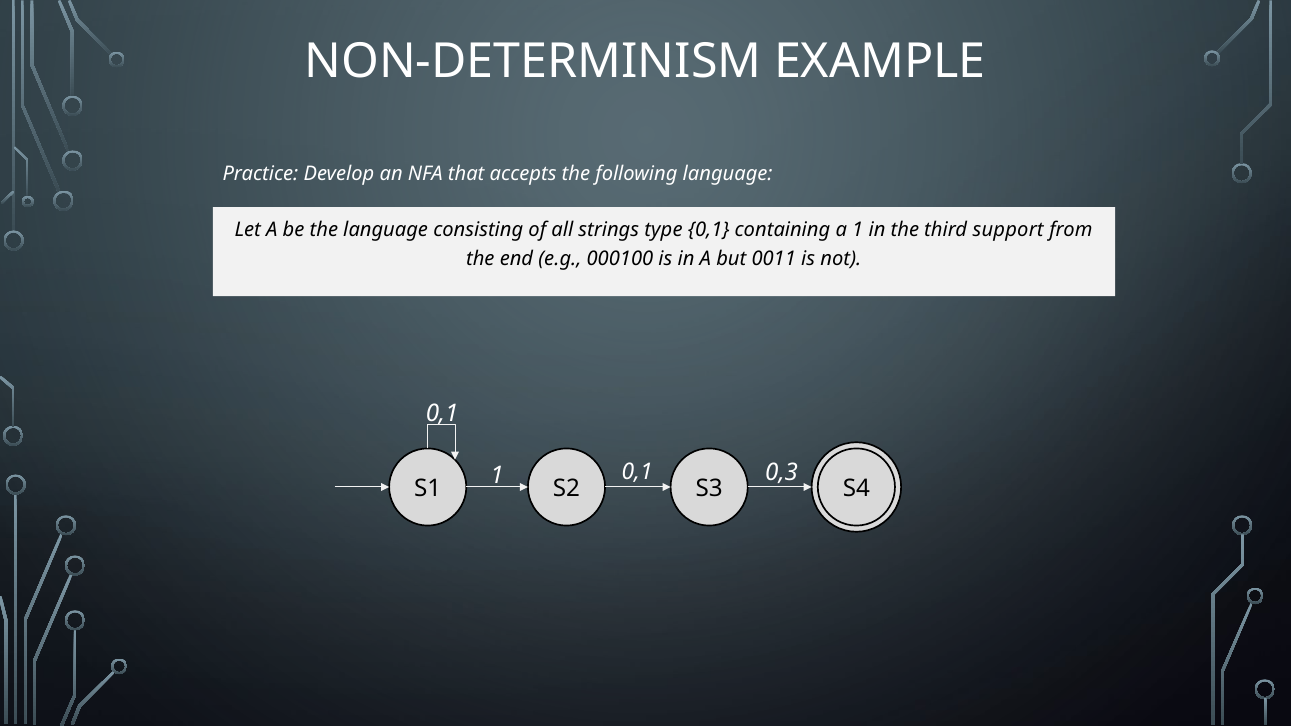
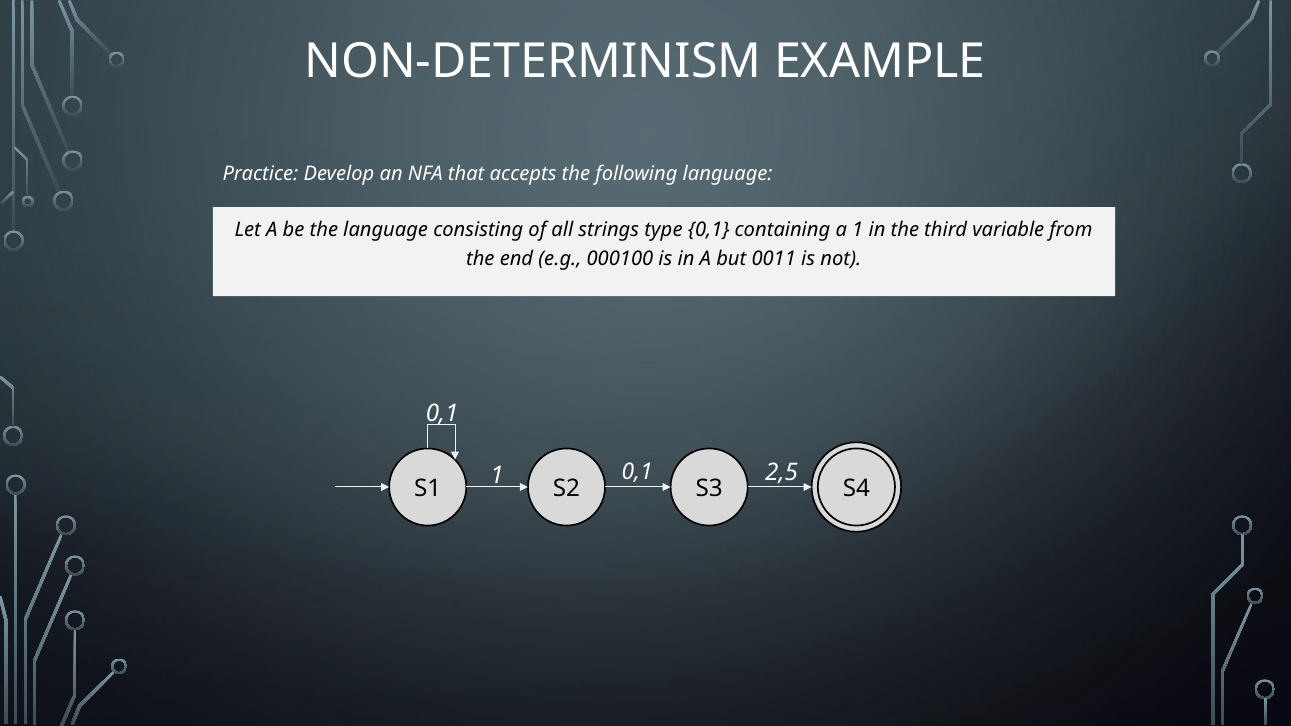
support: support -> variable
0,3: 0,3 -> 2,5
